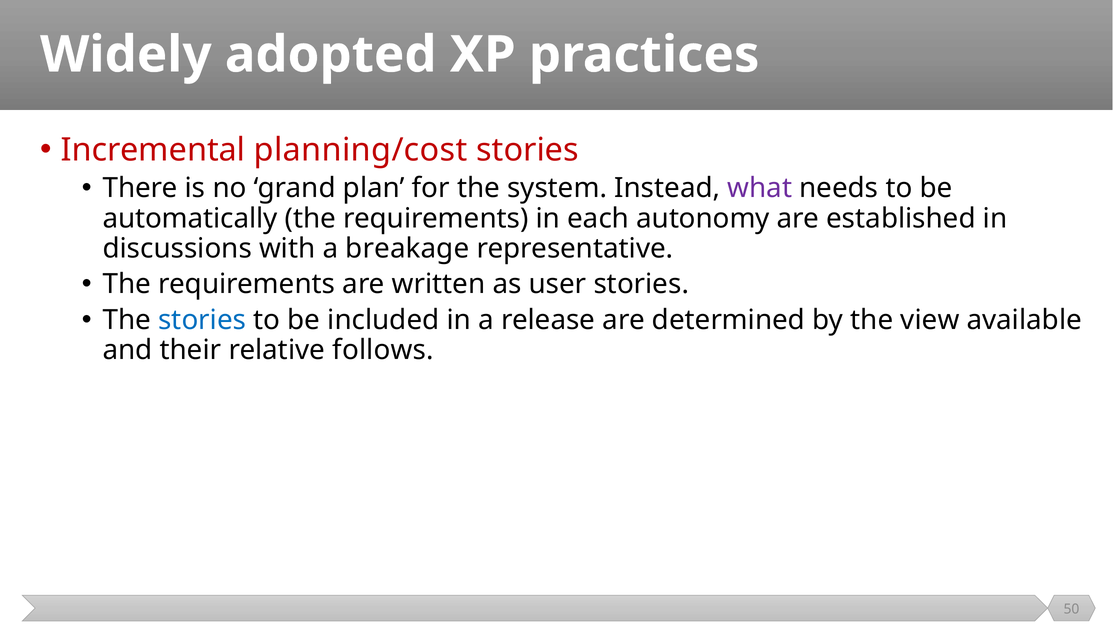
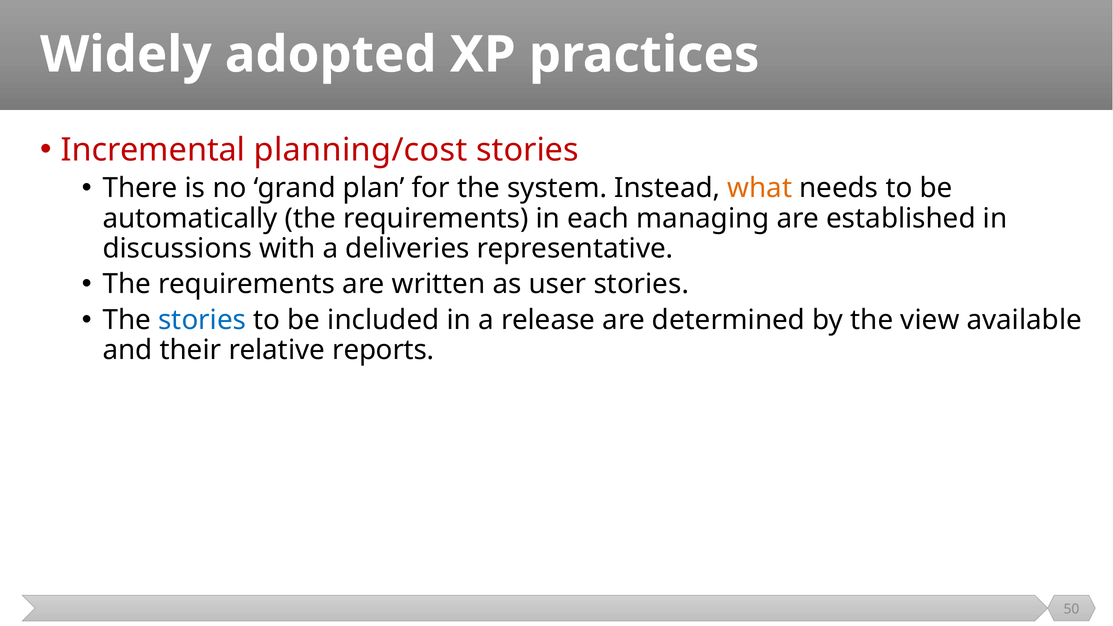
what colour: purple -> orange
autonomy: autonomy -> managing
breakage: breakage -> deliveries
follows: follows -> reports
